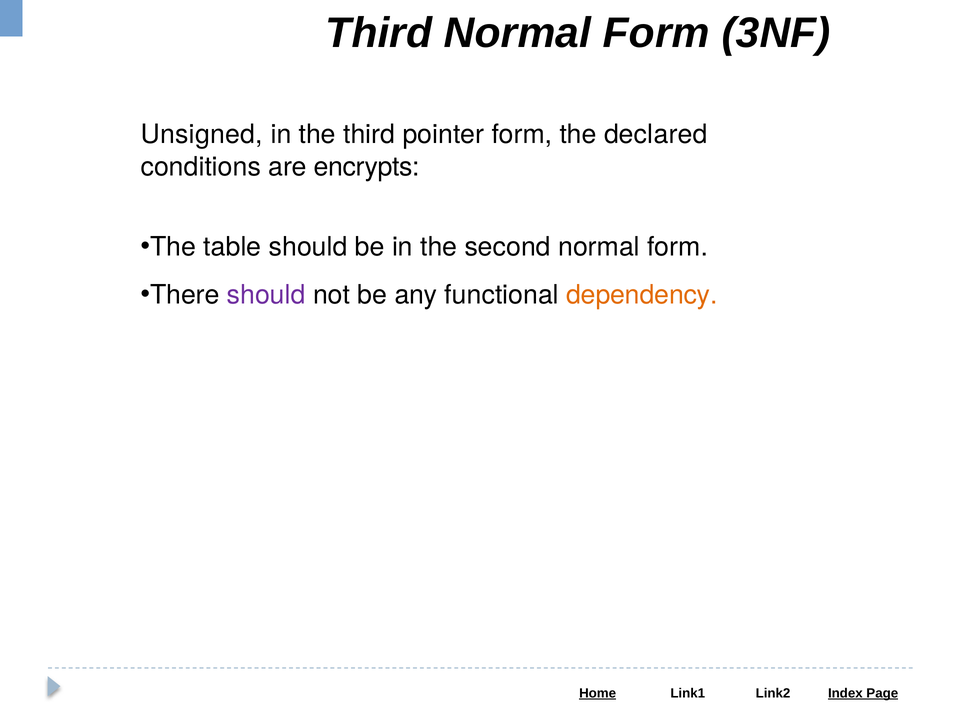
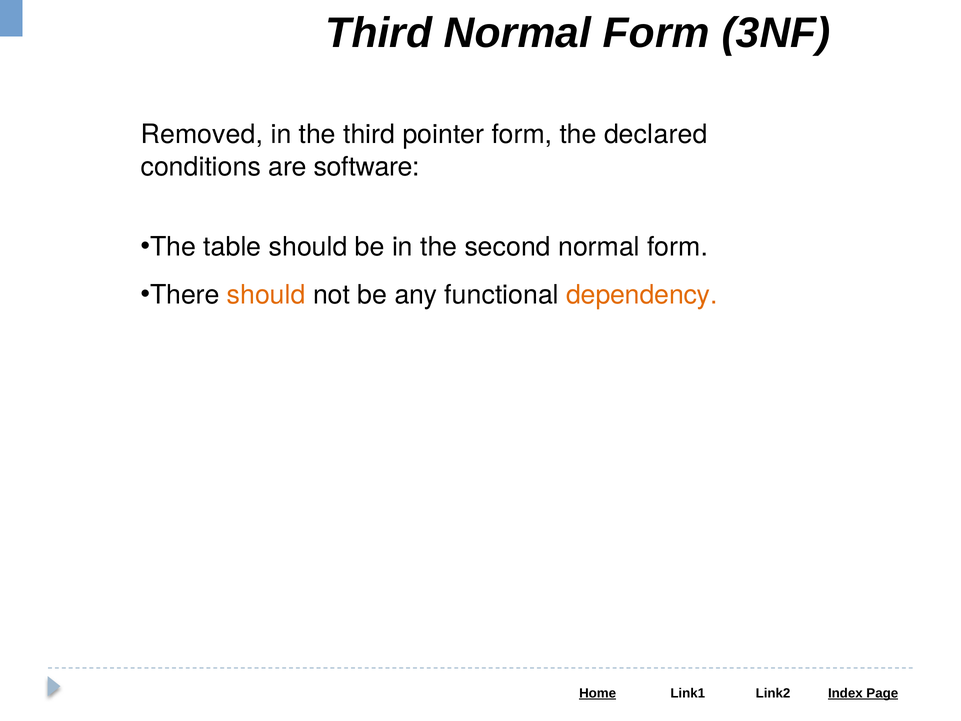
Unsigned: Unsigned -> Removed
encrypts: encrypts -> software
should at (266, 295) colour: purple -> orange
